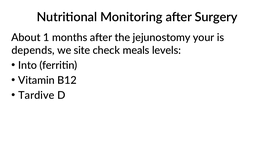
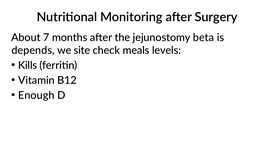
1: 1 -> 7
your: your -> beta
Into: Into -> Kills
Tardive: Tardive -> Enough
